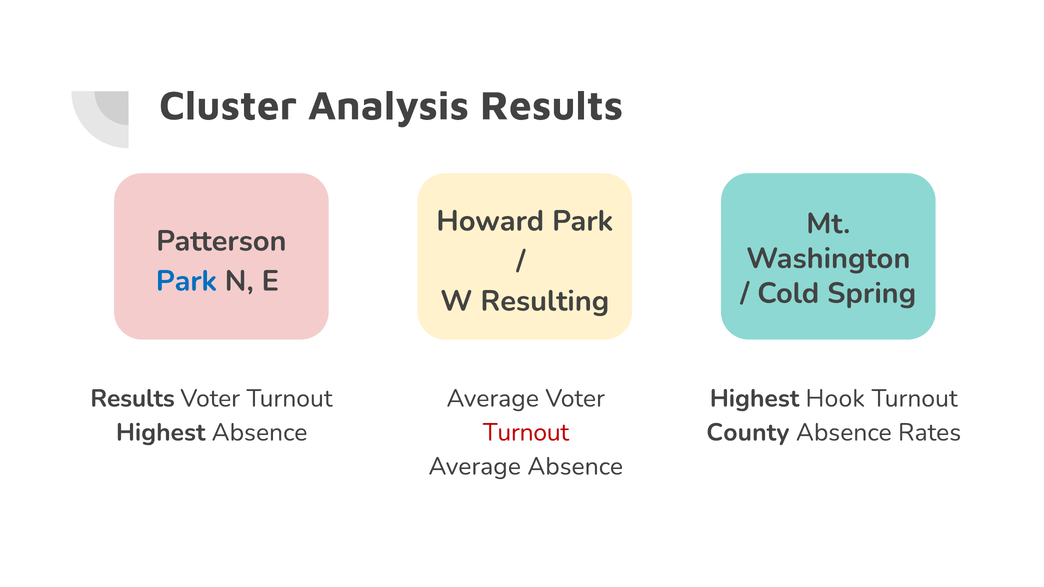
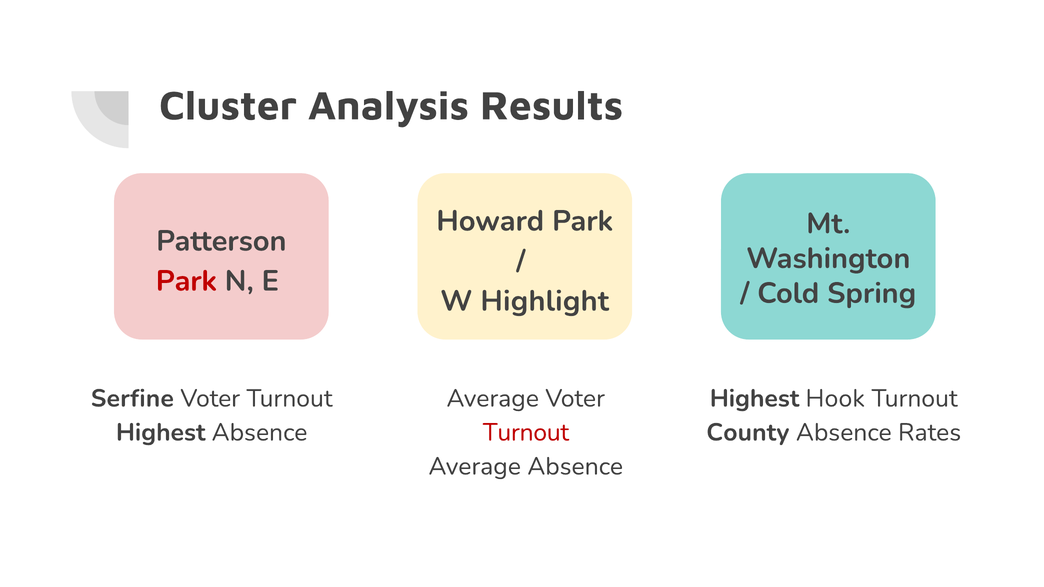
Park at (186, 281) colour: blue -> red
Resulting: Resulting -> Highlight
Results at (133, 399): Results -> Serfine
